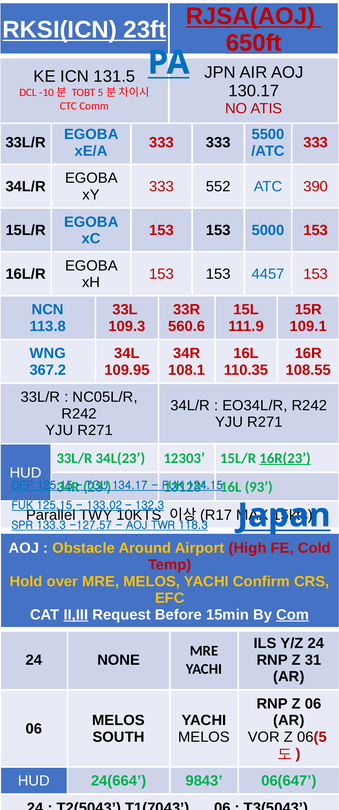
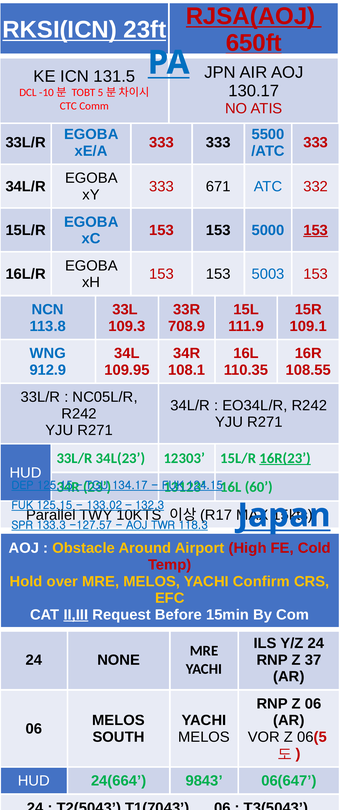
552: 552 -> 671
390: 390 -> 332
153 at (316, 231) underline: none -> present
4457: 4457 -> 5003
560.6: 560.6 -> 708.9
367.2: 367.2 -> 912.9
93: 93 -> 60
Com underline: present -> none
31: 31 -> 37
